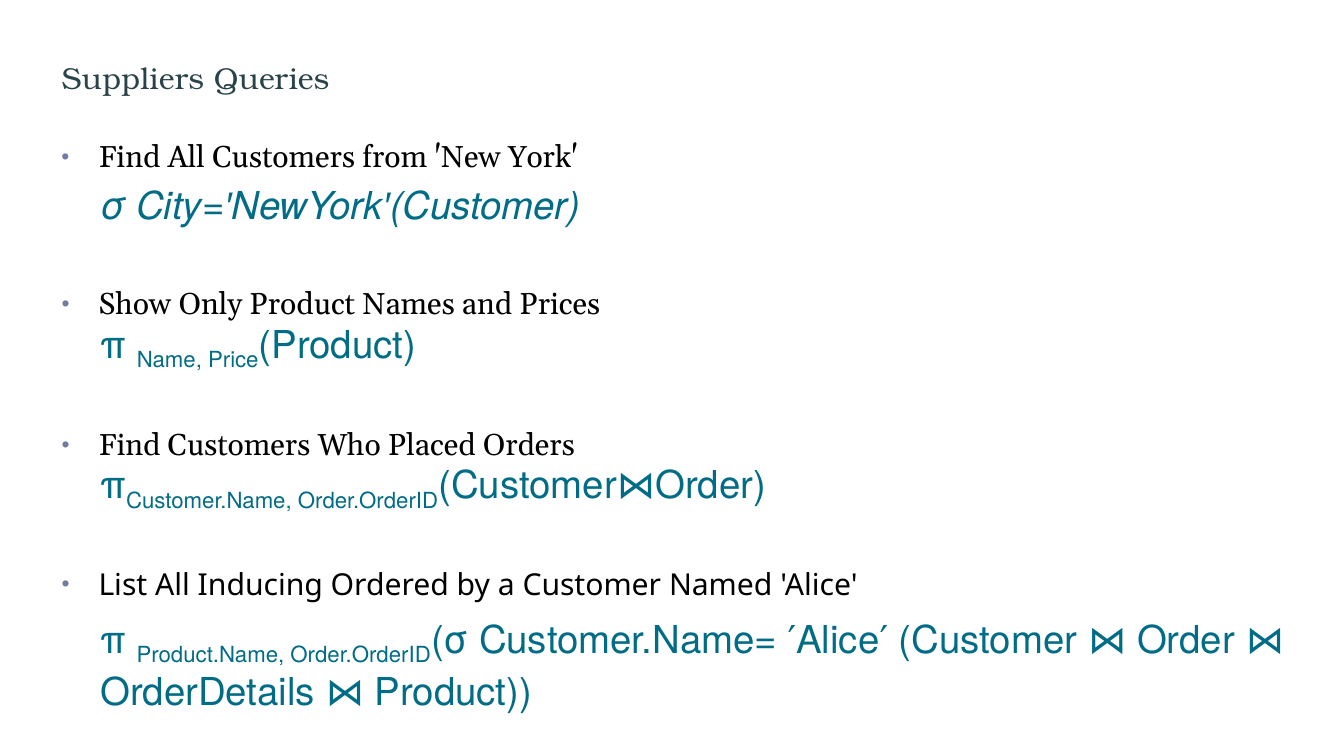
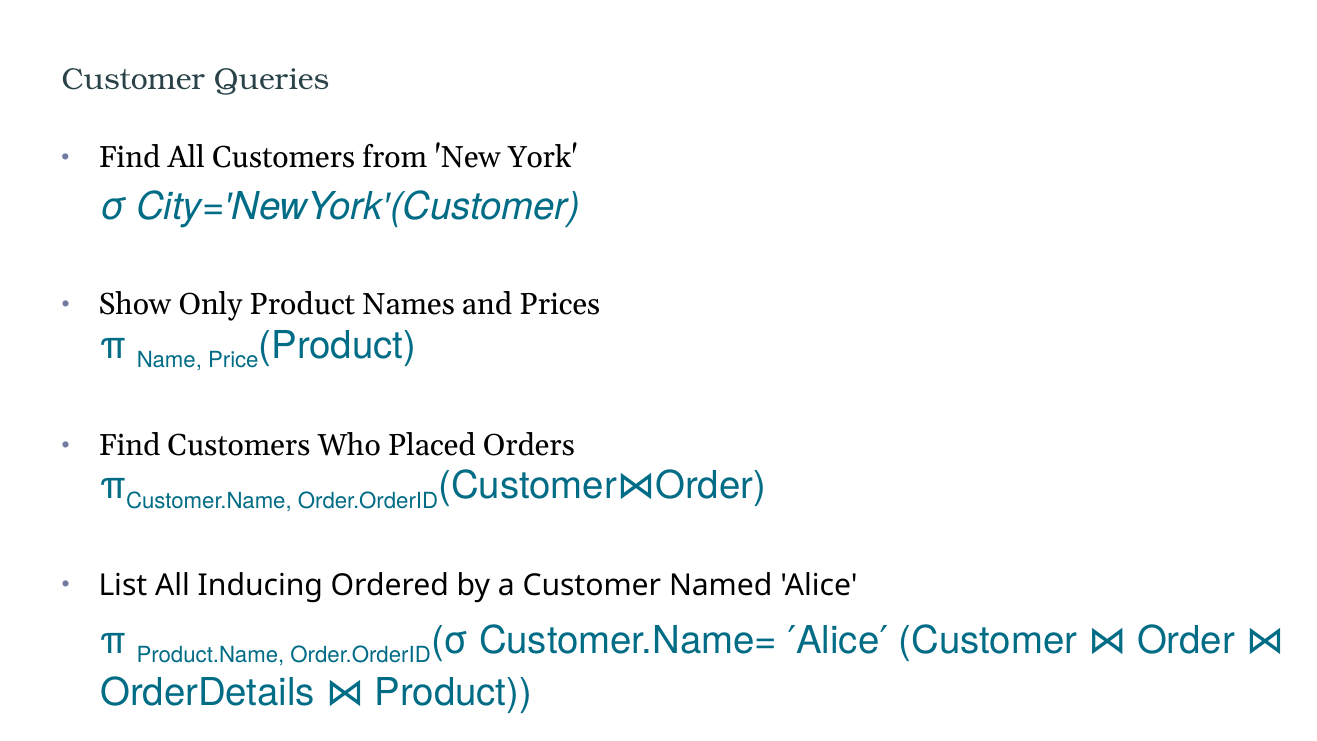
Suppliers at (133, 79): Suppliers -> Customer
